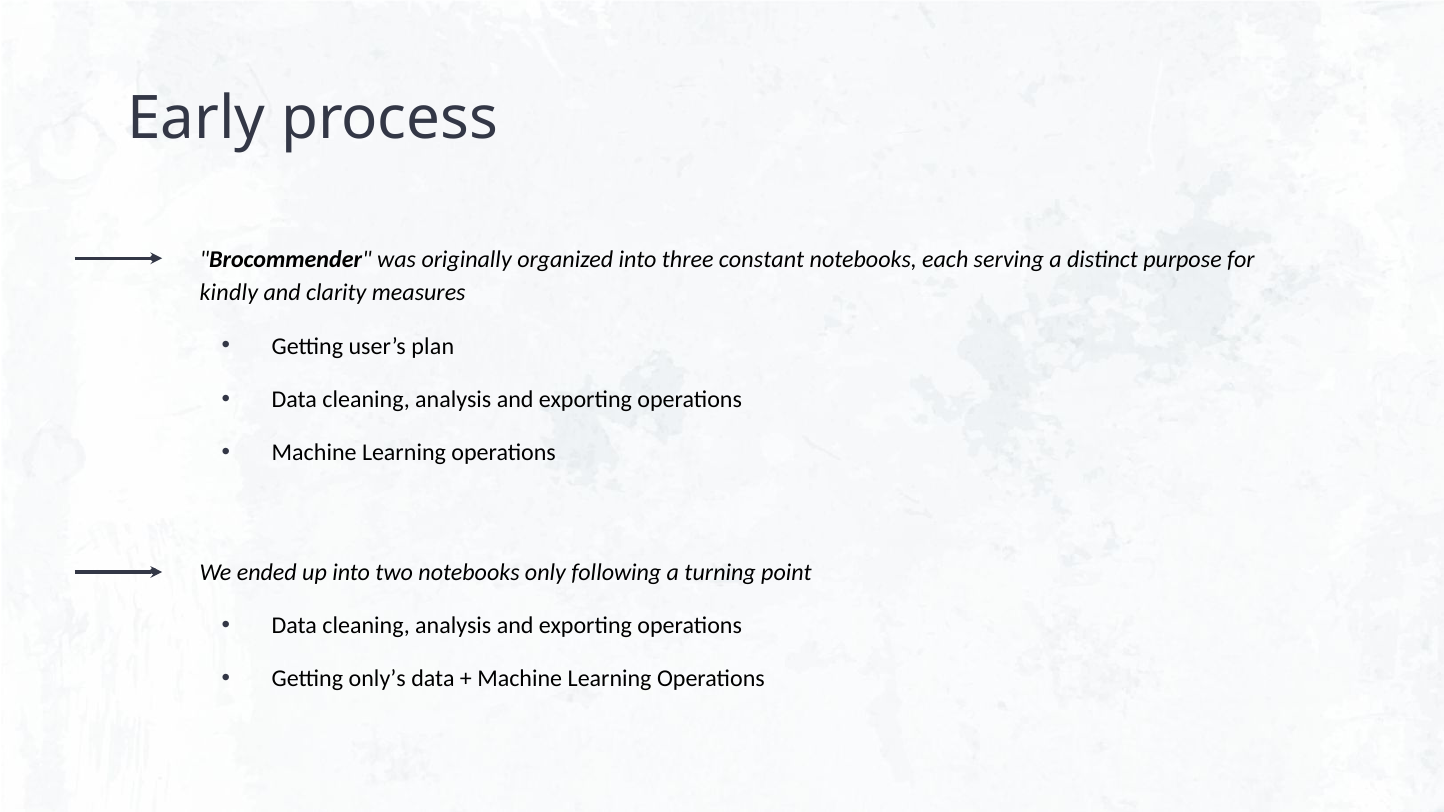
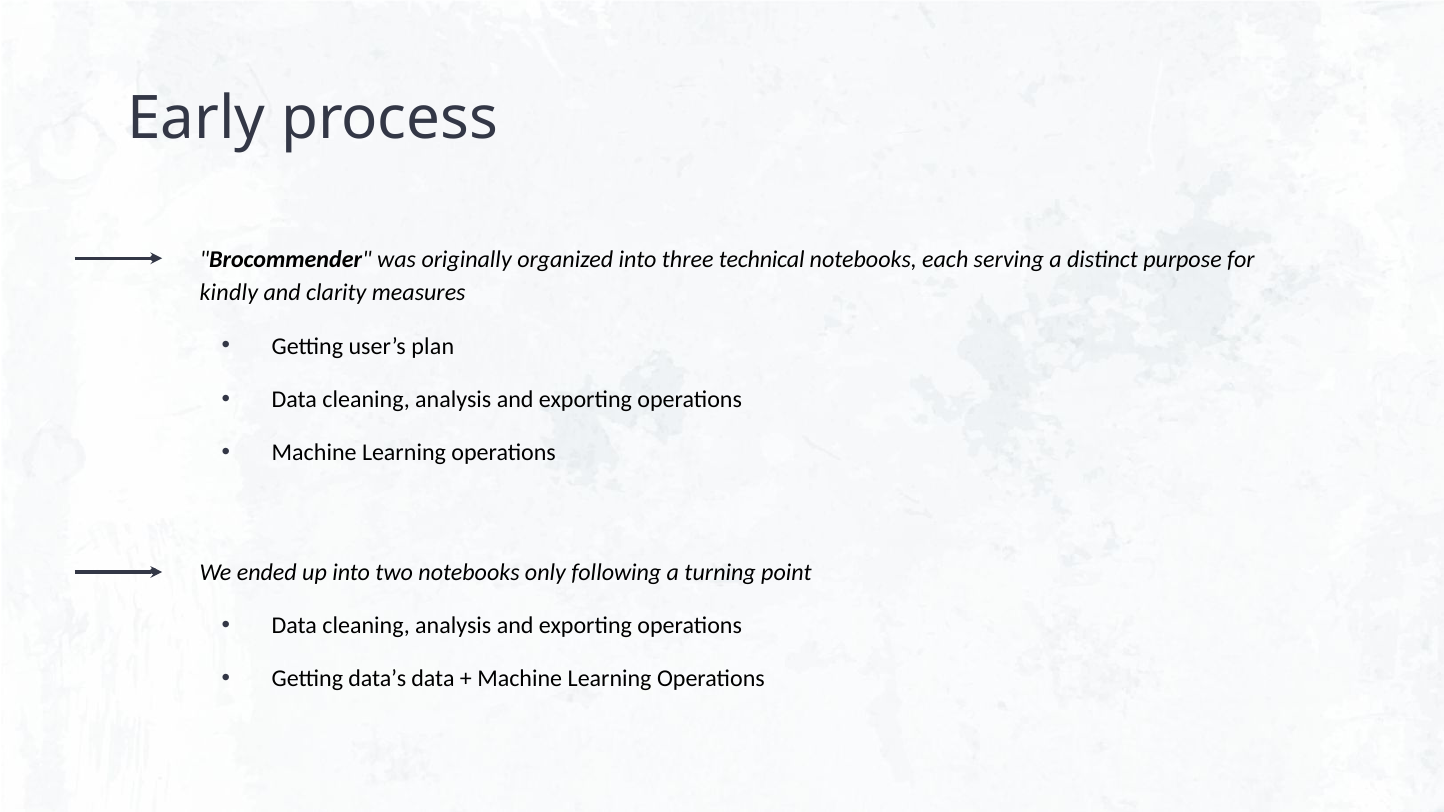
constant: constant -> technical
only’s: only’s -> data’s
